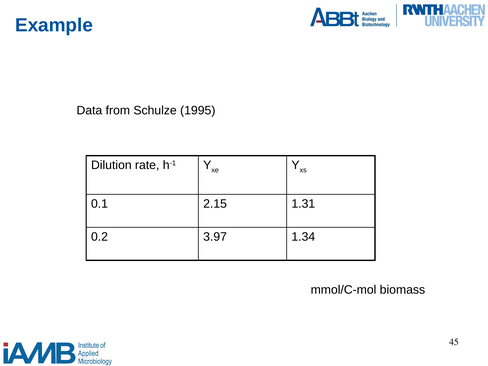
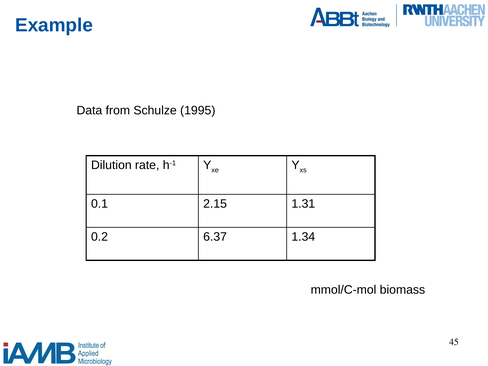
3.97: 3.97 -> 6.37
